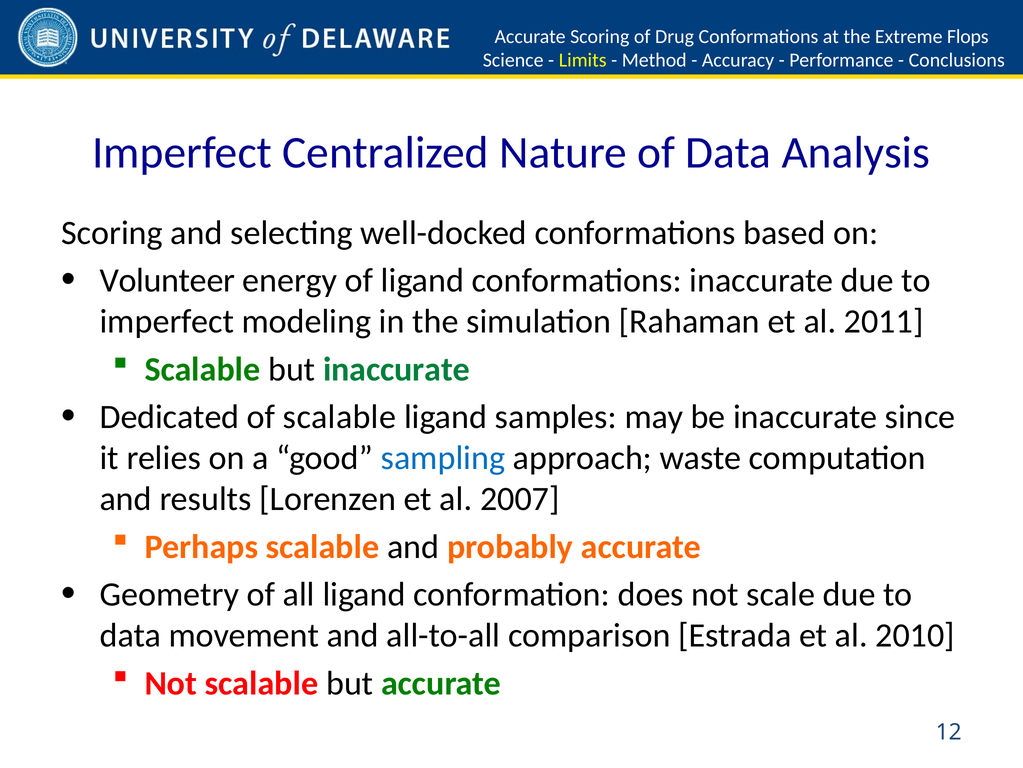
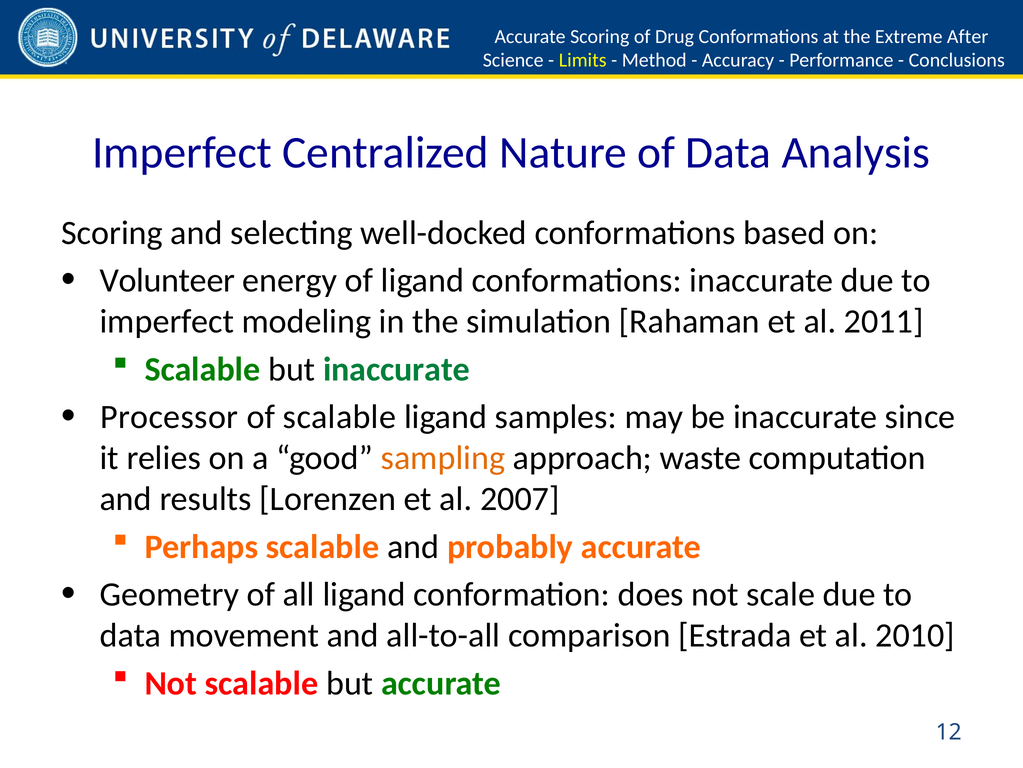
Flops: Flops -> After
Dedicated: Dedicated -> Processor
sampling colour: blue -> orange
